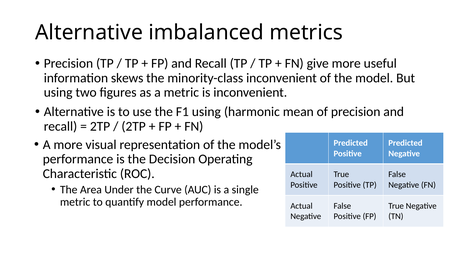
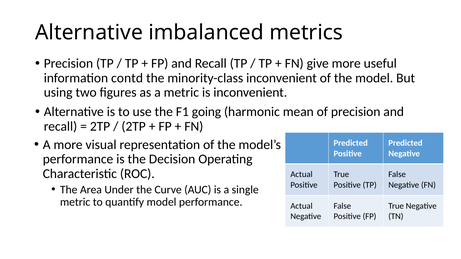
skews: skews -> contd
F1 using: using -> going
